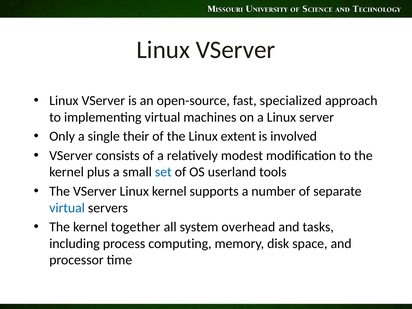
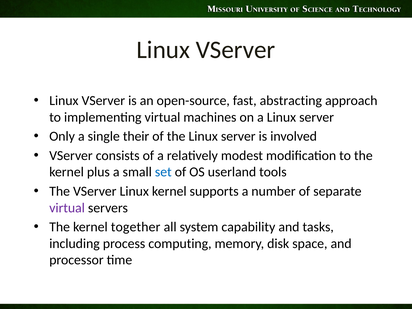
specialized: specialized -> abstracting
the Linux extent: extent -> server
virtual at (67, 208) colour: blue -> purple
overhead: overhead -> capability
